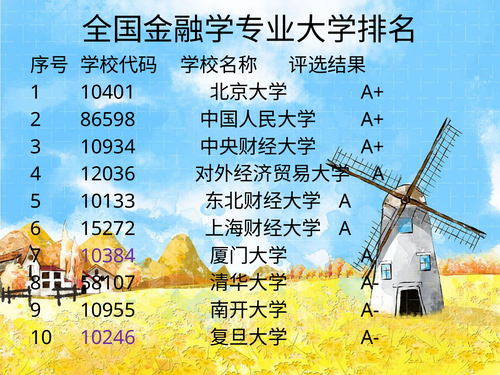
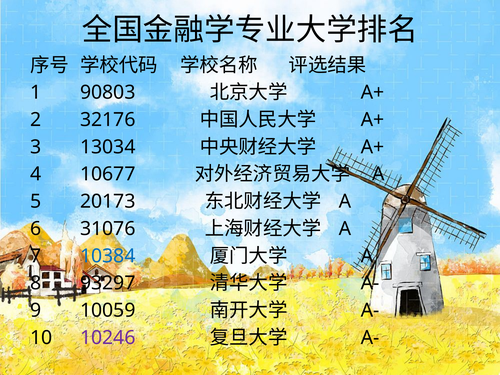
10401: 10401 -> 90803
86598: 86598 -> 32176
10934: 10934 -> 13034
12036: 12036 -> 10677
10133: 10133 -> 20173
15272: 15272 -> 31076
10384 colour: purple -> blue
58107: 58107 -> 93297
10955: 10955 -> 10059
